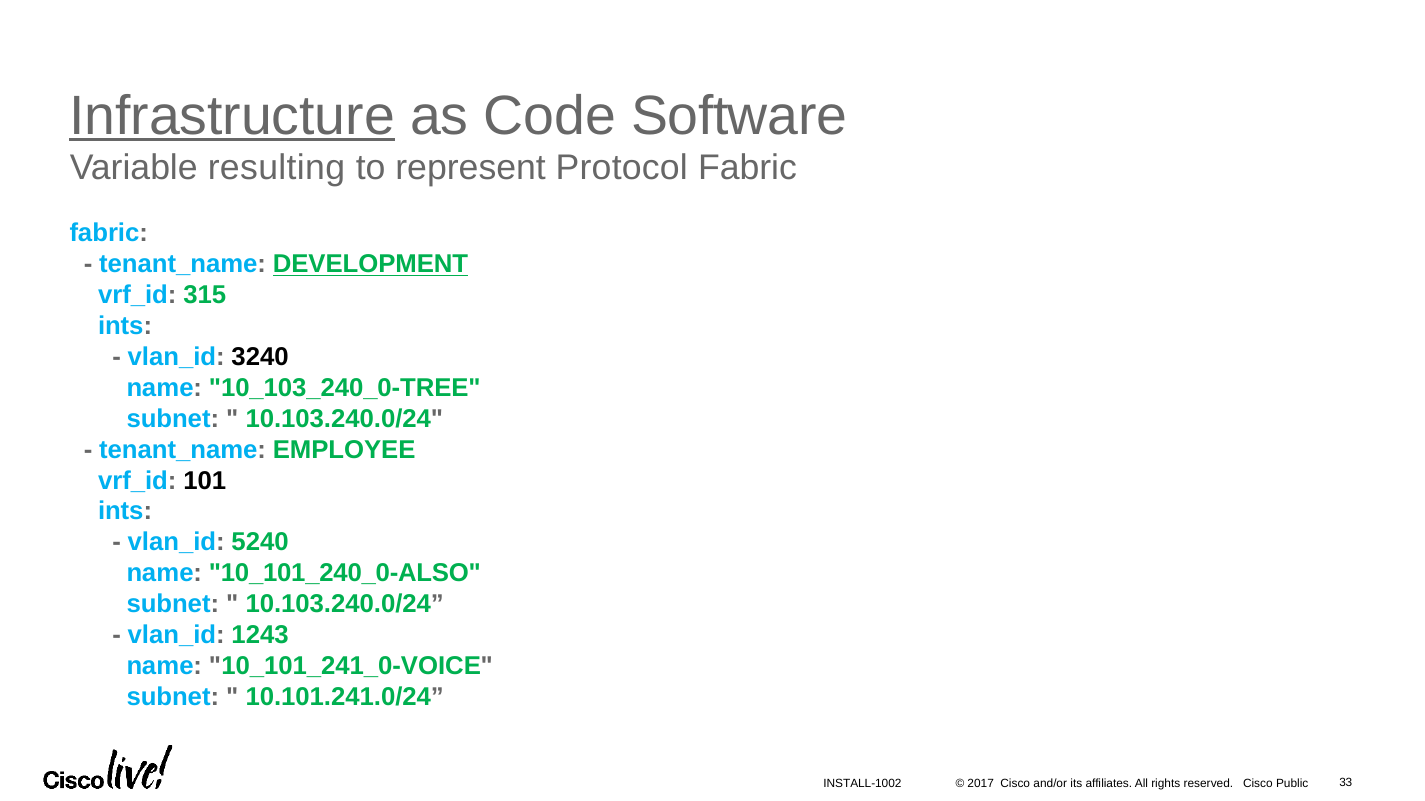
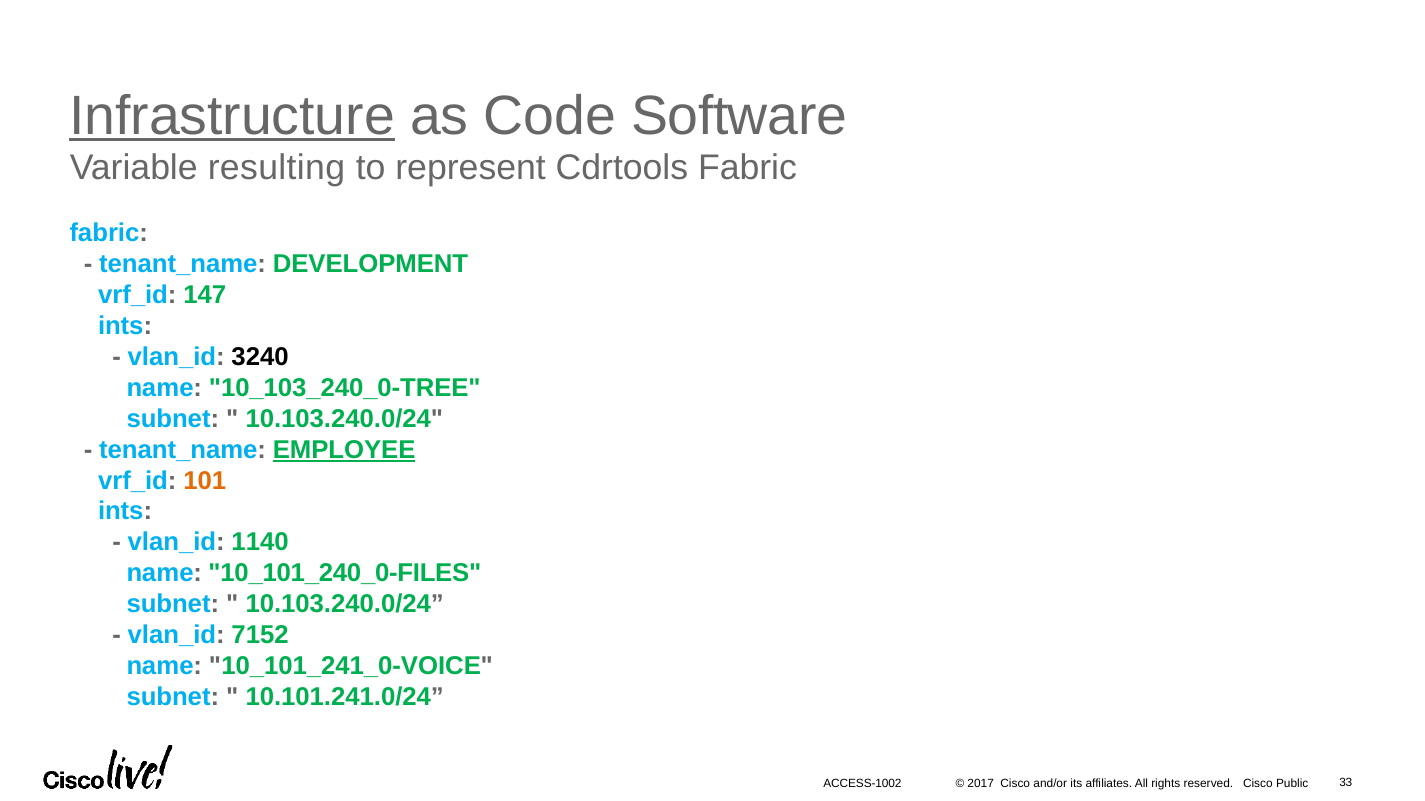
Protocol: Protocol -> Cdrtools
DEVELOPMENT underline: present -> none
315: 315 -> 147
EMPLOYEE underline: none -> present
101 colour: black -> orange
5240: 5240 -> 1140
10_101_240_0-ALSO: 10_101_240_0-ALSO -> 10_101_240_0-FILES
1243: 1243 -> 7152
INSTALL-1002: INSTALL-1002 -> ACCESS-1002
